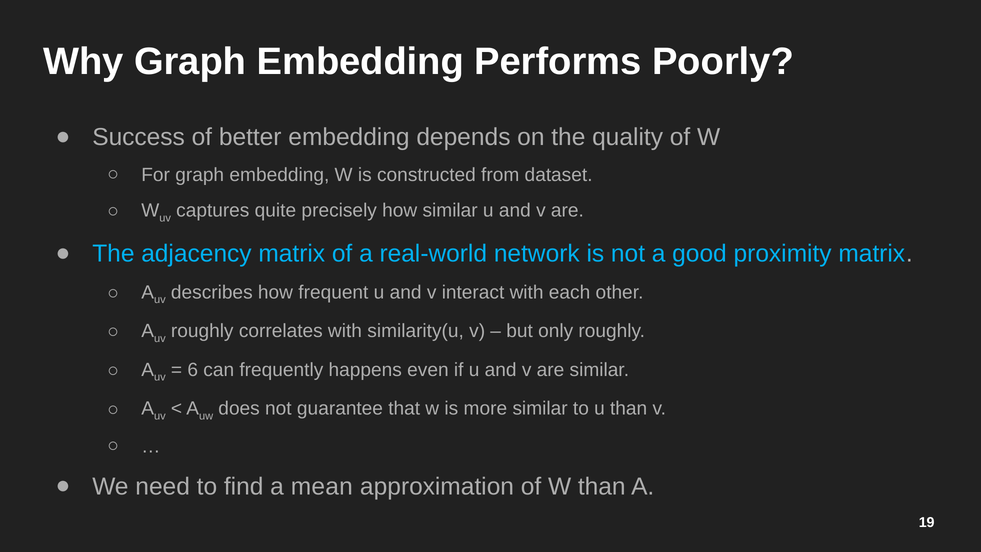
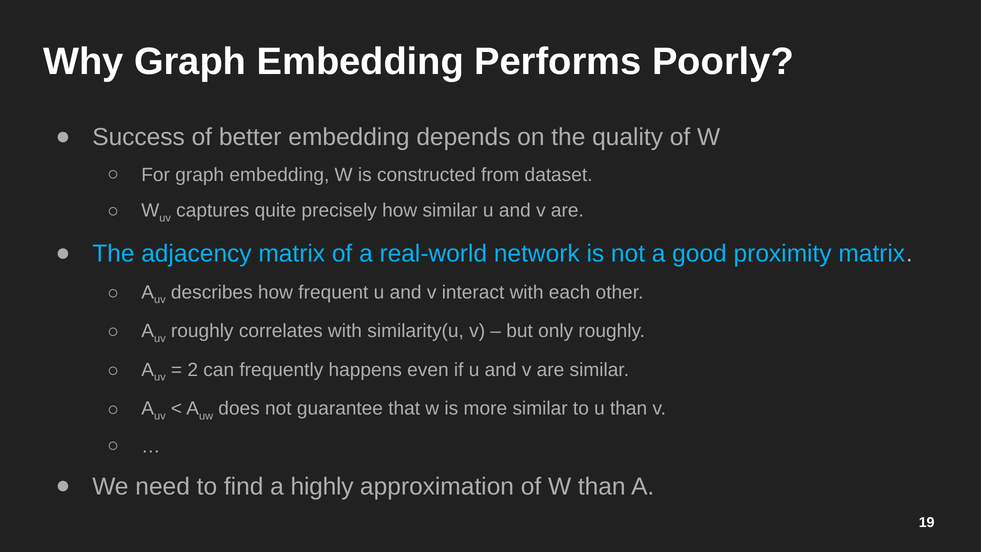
6: 6 -> 2
mean: mean -> highly
